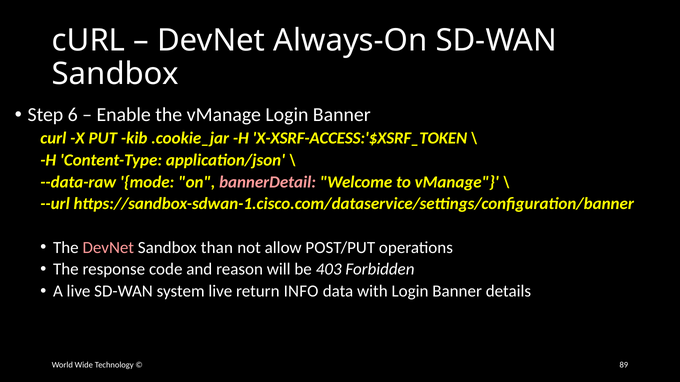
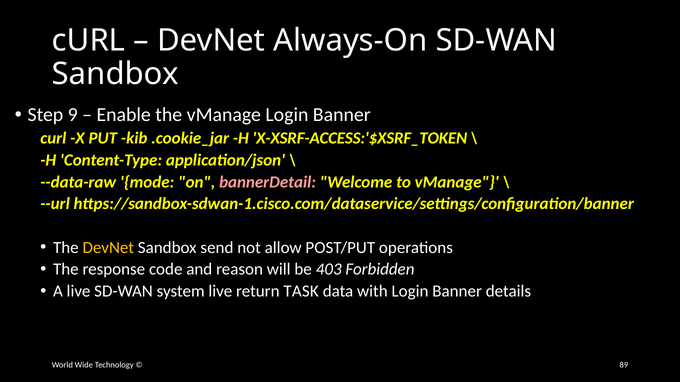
6: 6 -> 9
DevNet at (108, 248) colour: pink -> yellow
than: than -> send
INFO: INFO -> TASK
